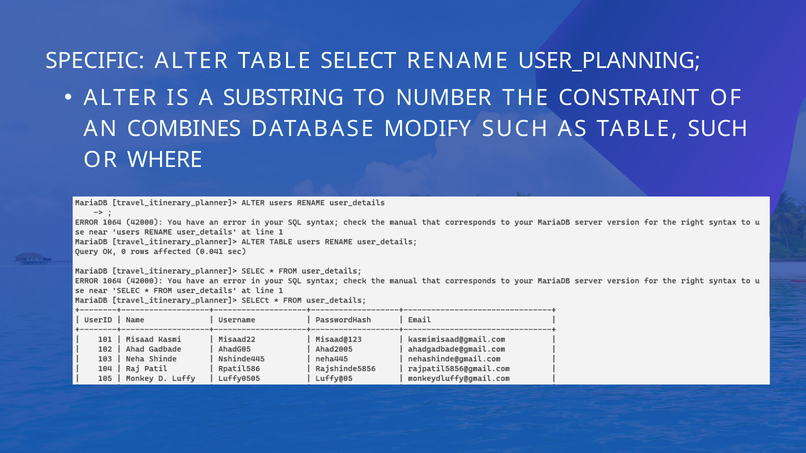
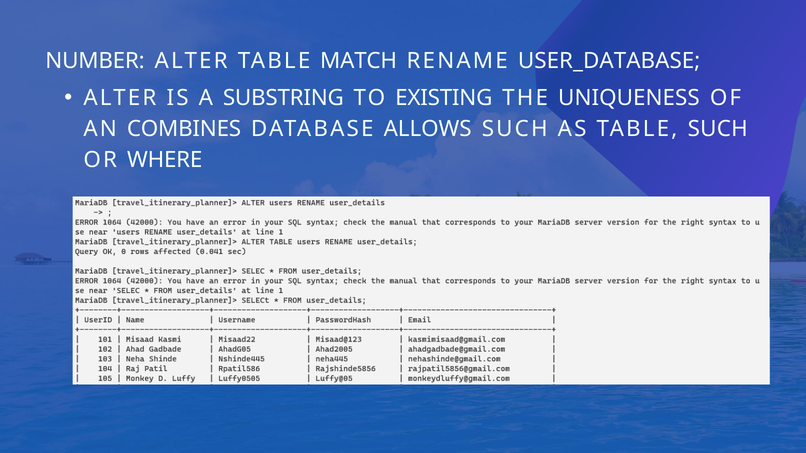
SPECIFIC: SPECIFIC -> NUMBER
SELECT: SELECT -> MATCH
USER_PLANNING: USER_PLANNING -> USER_DATABASE
NUMBER: NUMBER -> EXISTING
CONSTRAINT: CONSTRAINT -> UNIQUENESS
MODIFY: MODIFY -> ALLOWS
